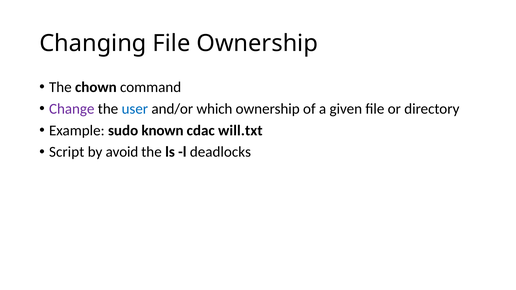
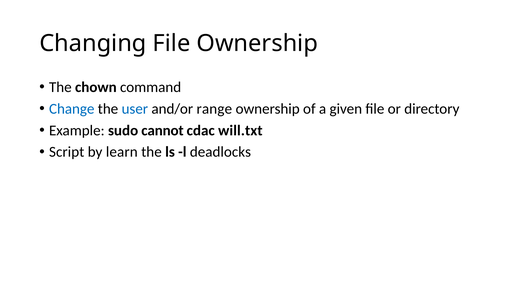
Change colour: purple -> blue
which: which -> range
known: known -> cannot
avoid: avoid -> learn
